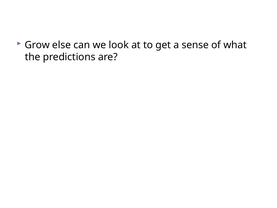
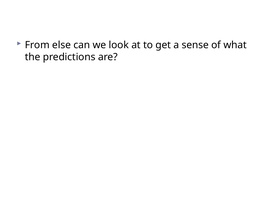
Grow: Grow -> From
